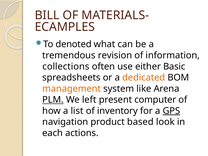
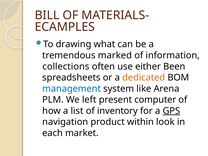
denoted: denoted -> drawing
revision: revision -> marked
Basic: Basic -> Been
management colour: orange -> blue
PLM underline: present -> none
based: based -> within
actions: actions -> market
